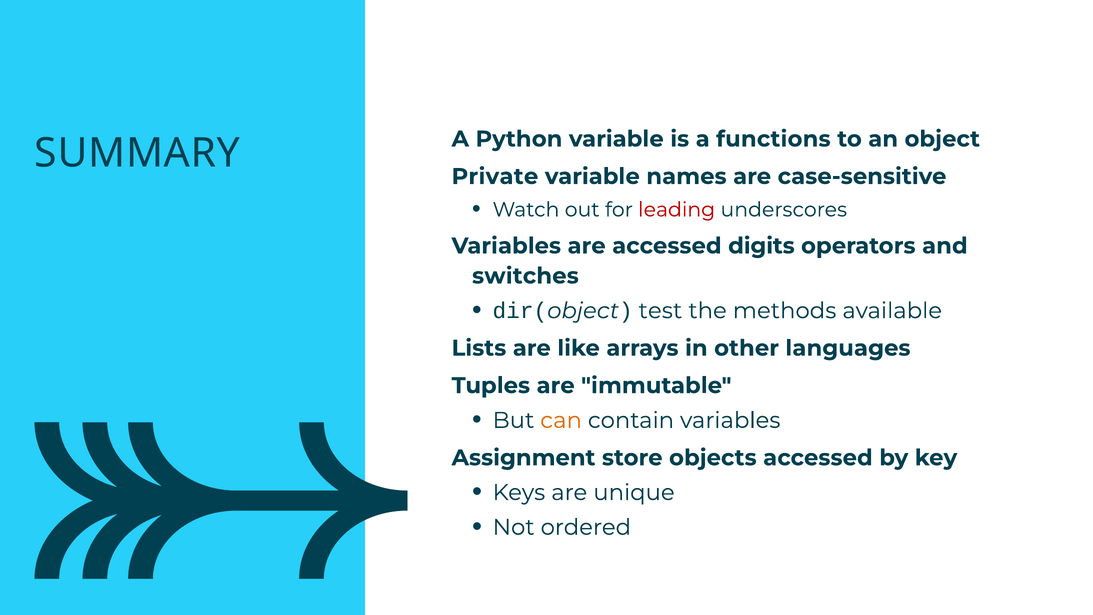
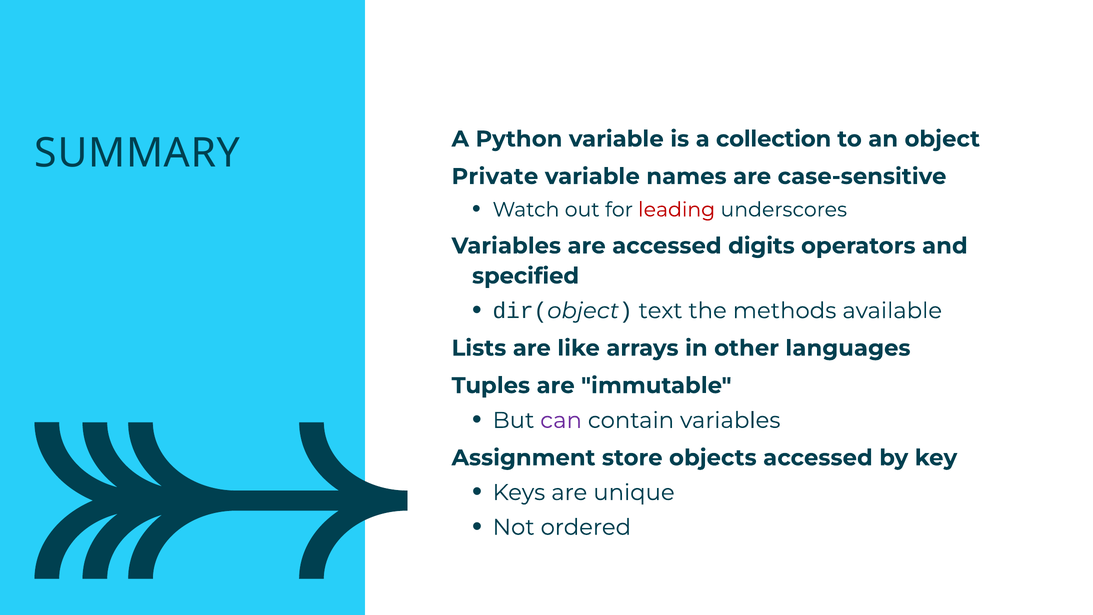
functions: functions -> collection
switches: switches -> specified
test: test -> text
can colour: orange -> purple
